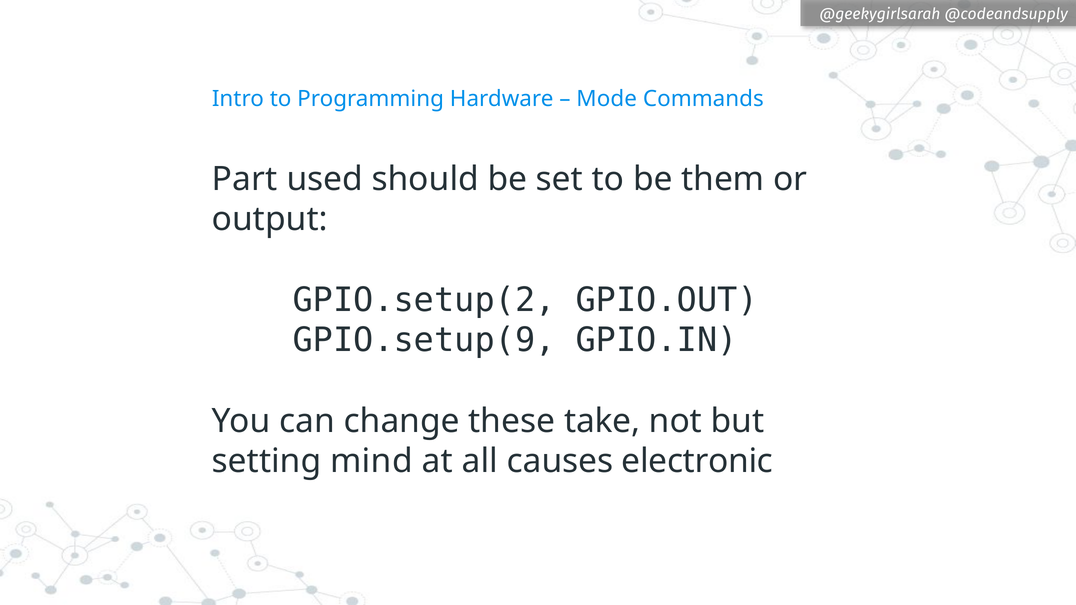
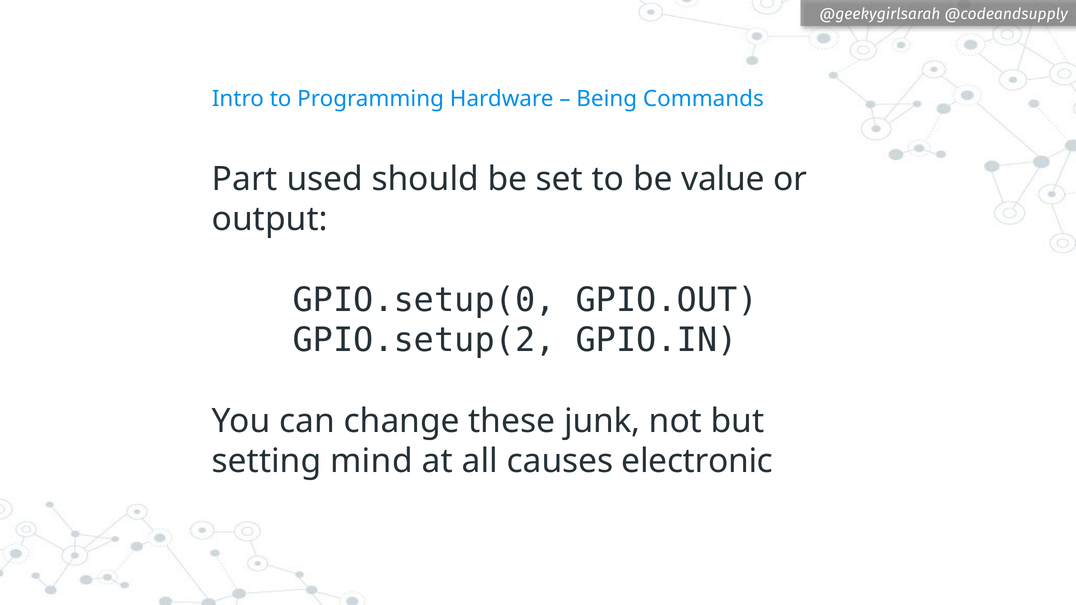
Mode: Mode -> Being
them: them -> value
GPIO.setup(2: GPIO.setup(2 -> GPIO.setup(0
GPIO.setup(9: GPIO.setup(9 -> GPIO.setup(2
take: take -> junk
